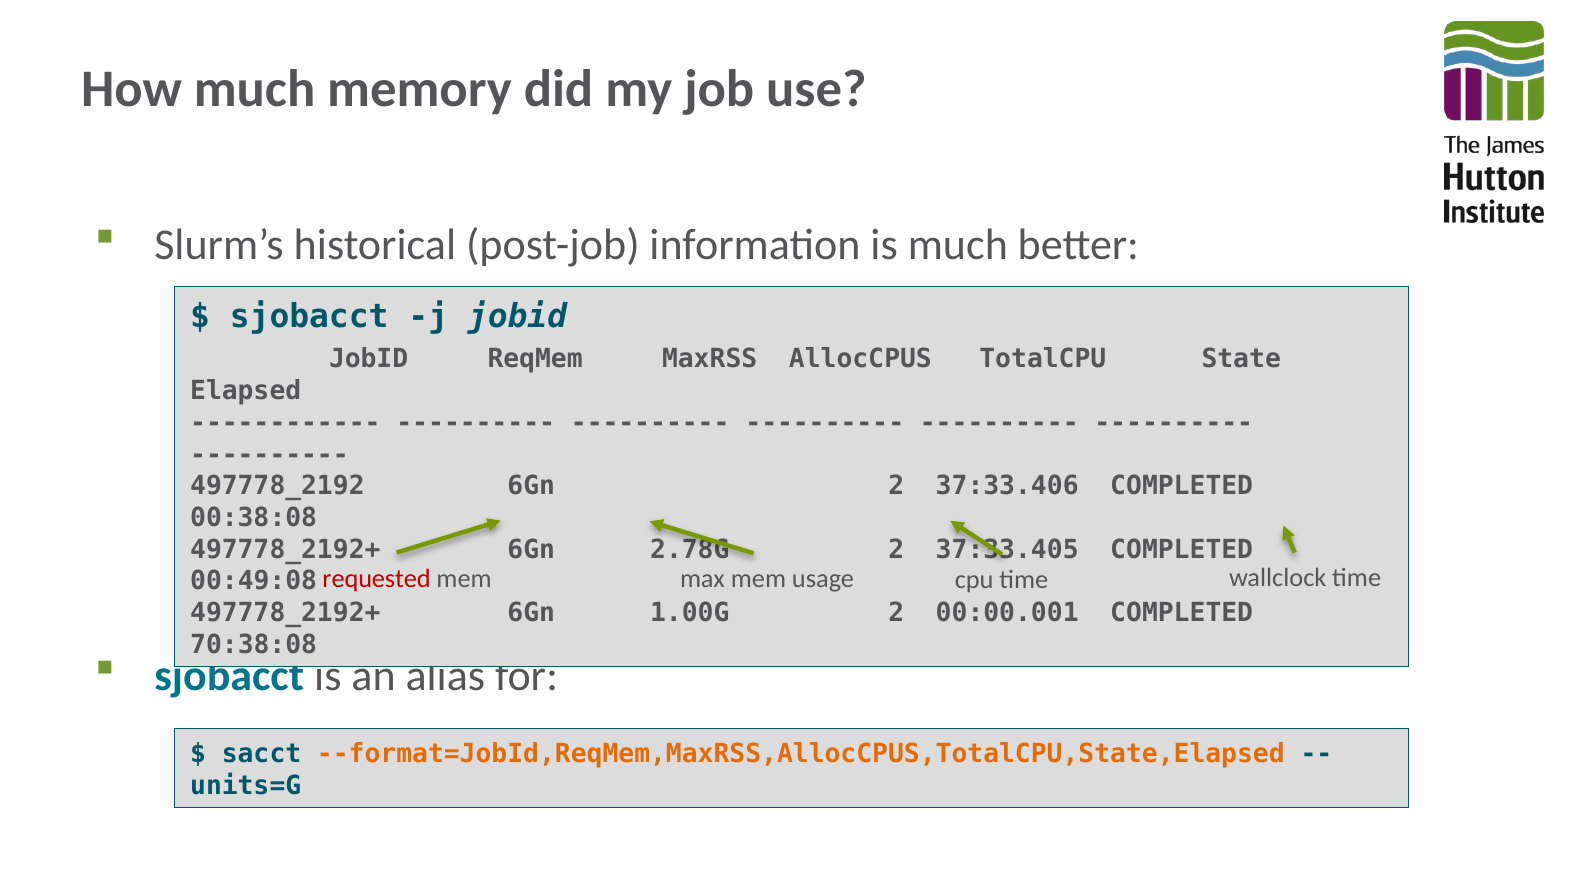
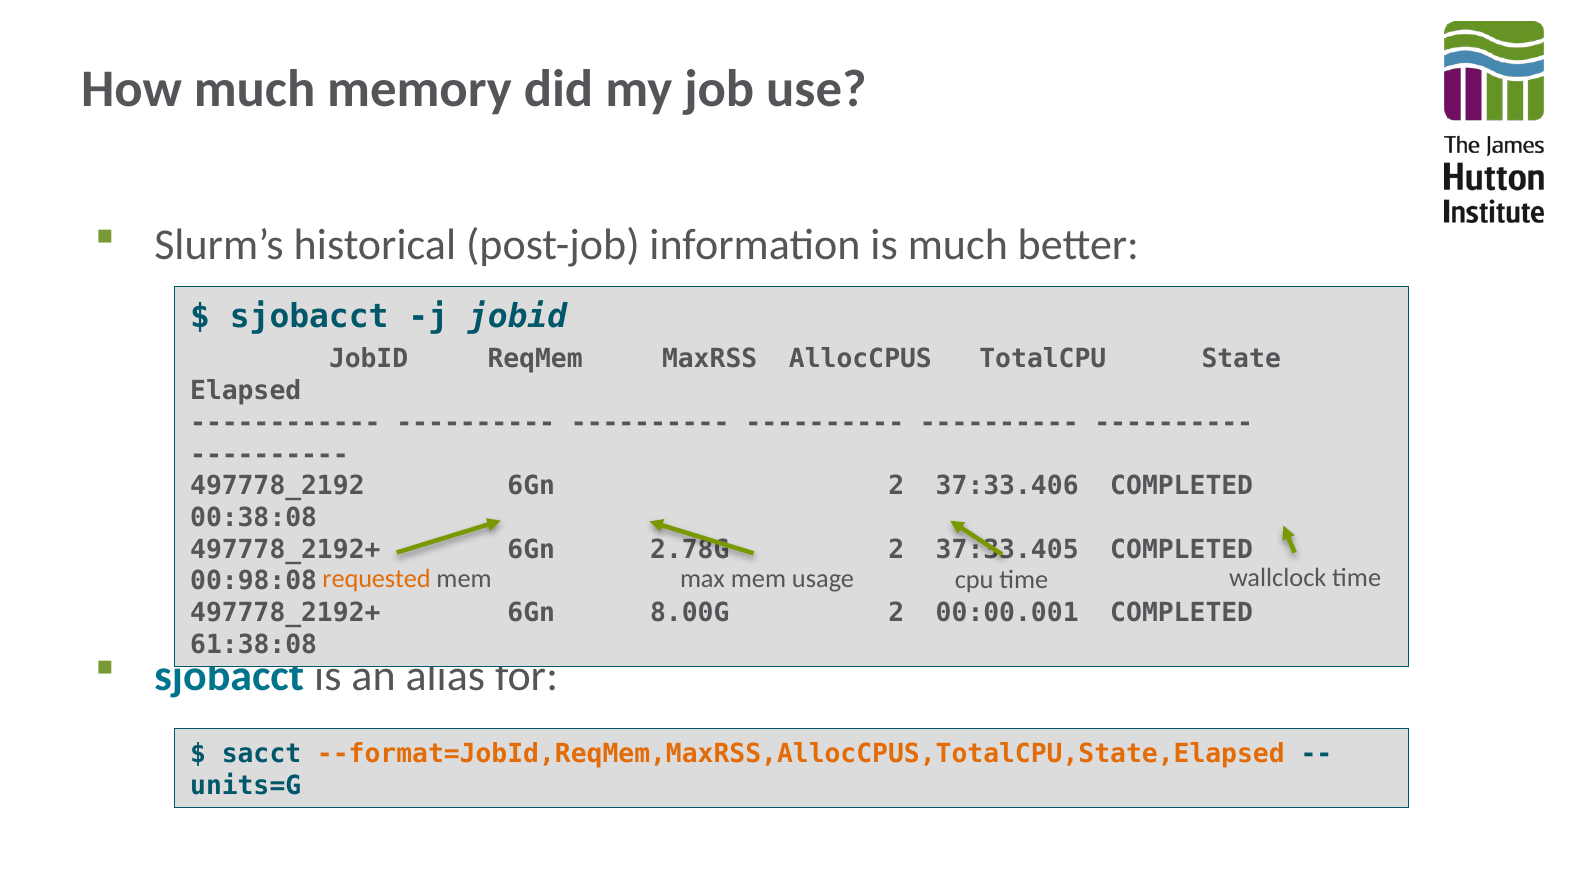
requested colour: red -> orange
00:49:08: 00:49:08 -> 00:98:08
1.00G: 1.00G -> 8.00G
70:38:08: 70:38:08 -> 61:38:08
